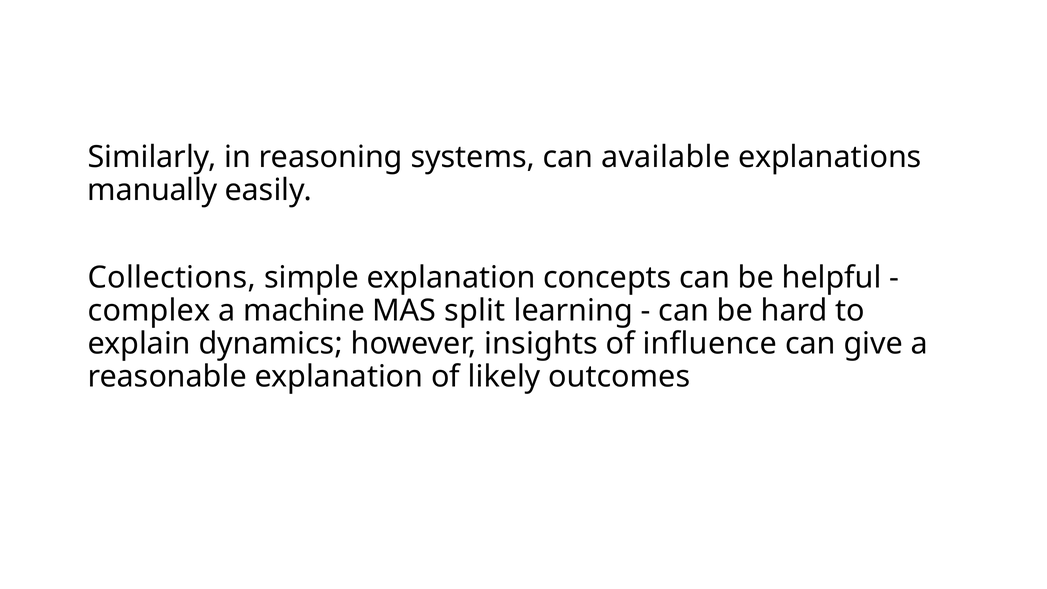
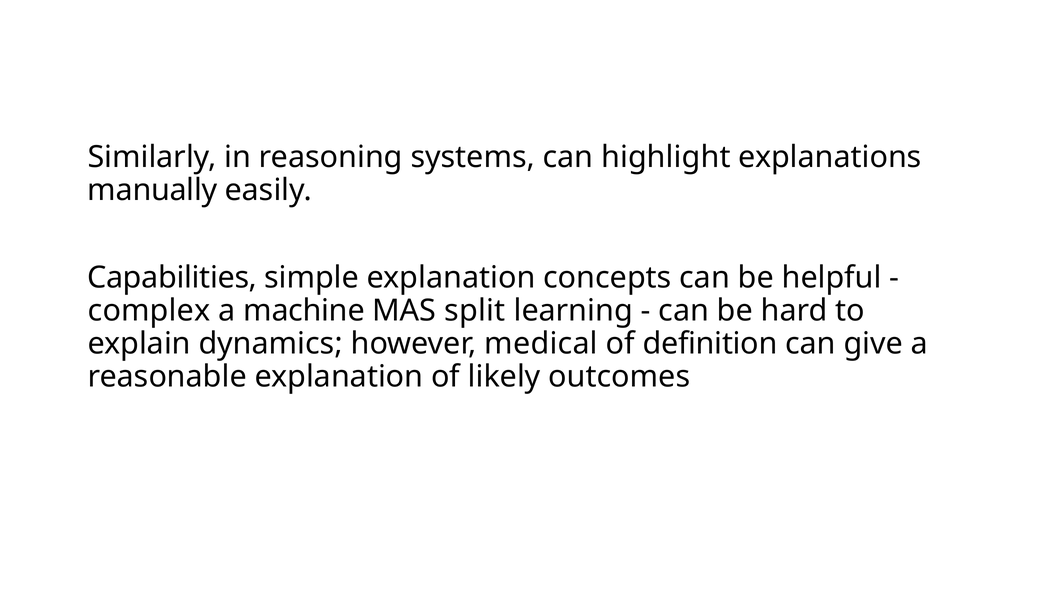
available: available -> highlight
Collections: Collections -> Capabilities
insights: insights -> medical
influence: influence -> definition
